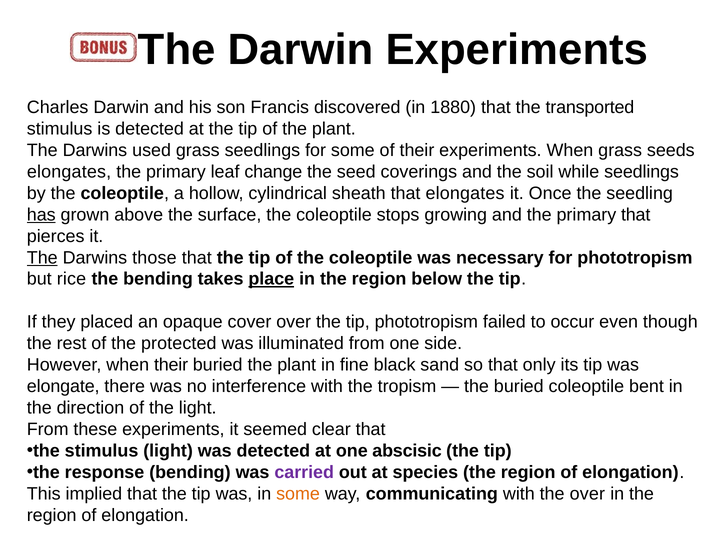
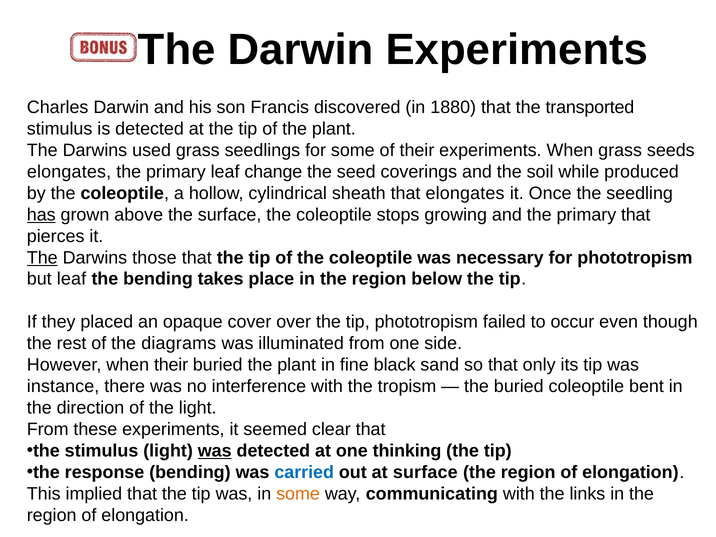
while seedlings: seedlings -> produced
but rice: rice -> leaf
place underline: present -> none
protected: protected -> diagrams
elongate: elongate -> instance
was at (215, 451) underline: none -> present
abscisic: abscisic -> thinking
carried colour: purple -> blue
at species: species -> surface
the over: over -> links
